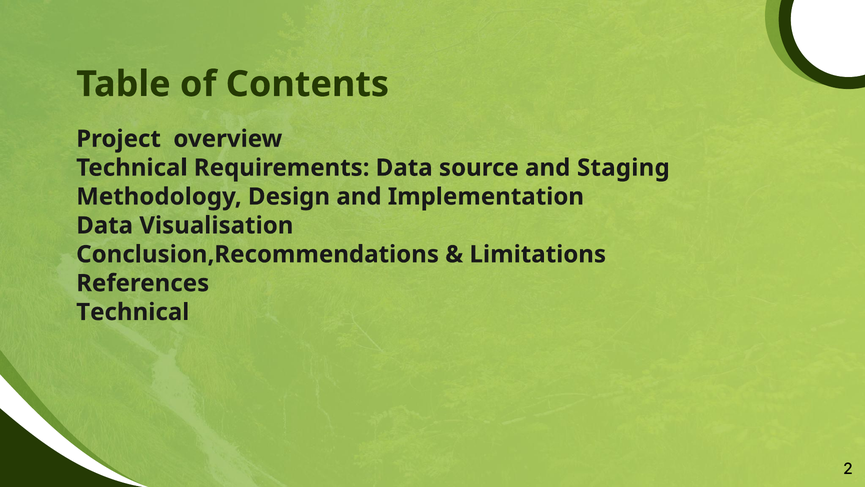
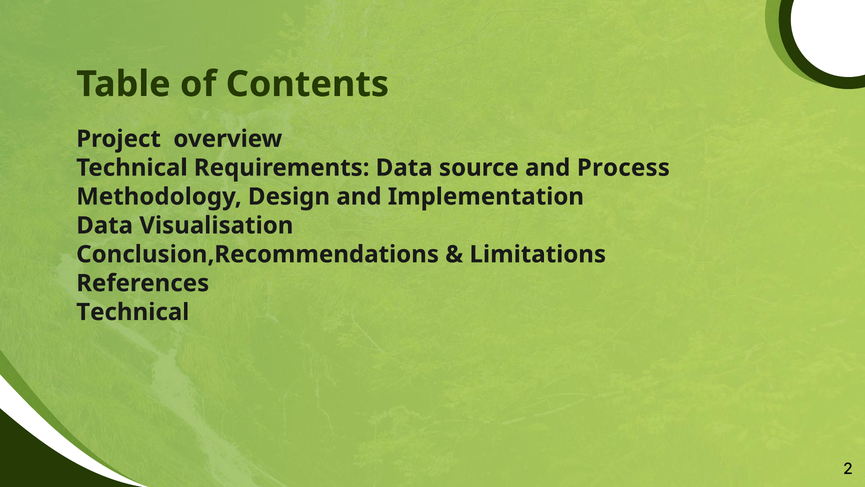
Staging: Staging -> Process
